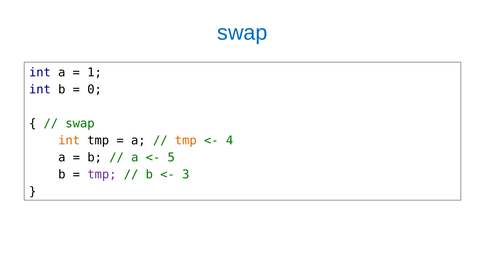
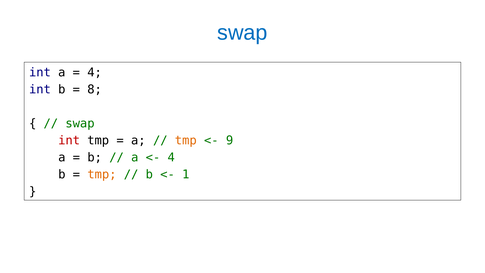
1 at (95, 73): 1 -> 4
0: 0 -> 8
int at (69, 140) colour: orange -> red
4: 4 -> 9
5 at (171, 157): 5 -> 4
tmp at (102, 174) colour: purple -> orange
3: 3 -> 1
